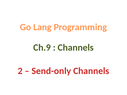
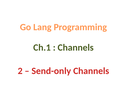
Ch.9: Ch.9 -> Ch.1
